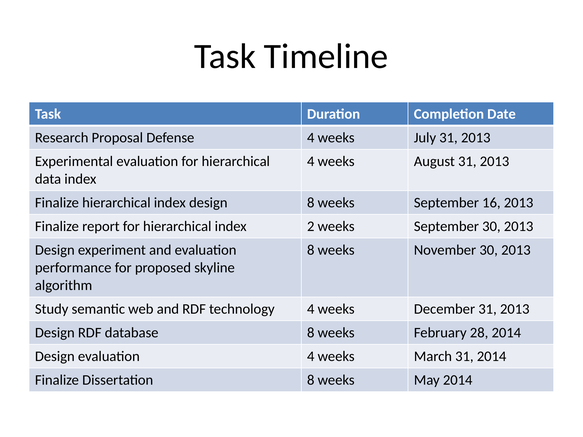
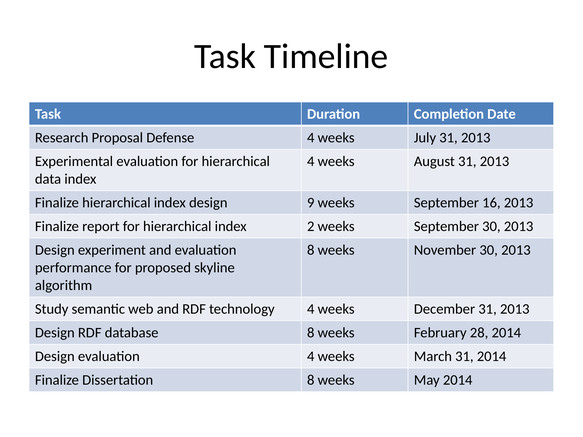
design 8: 8 -> 9
